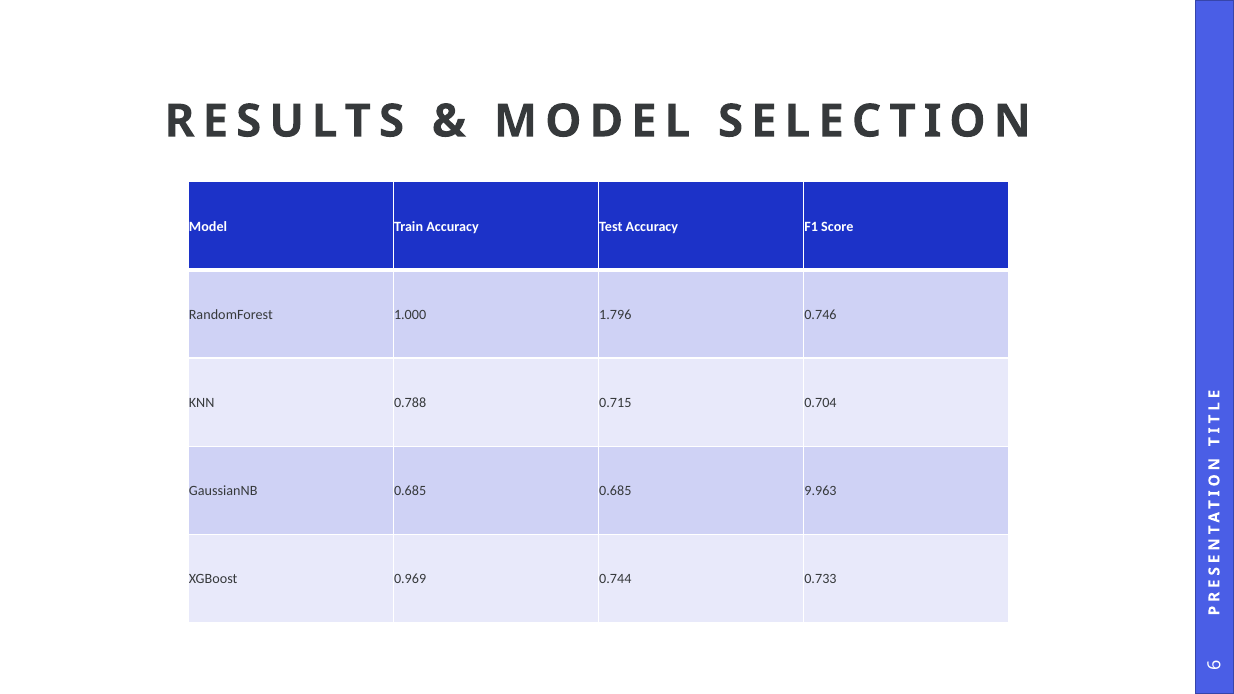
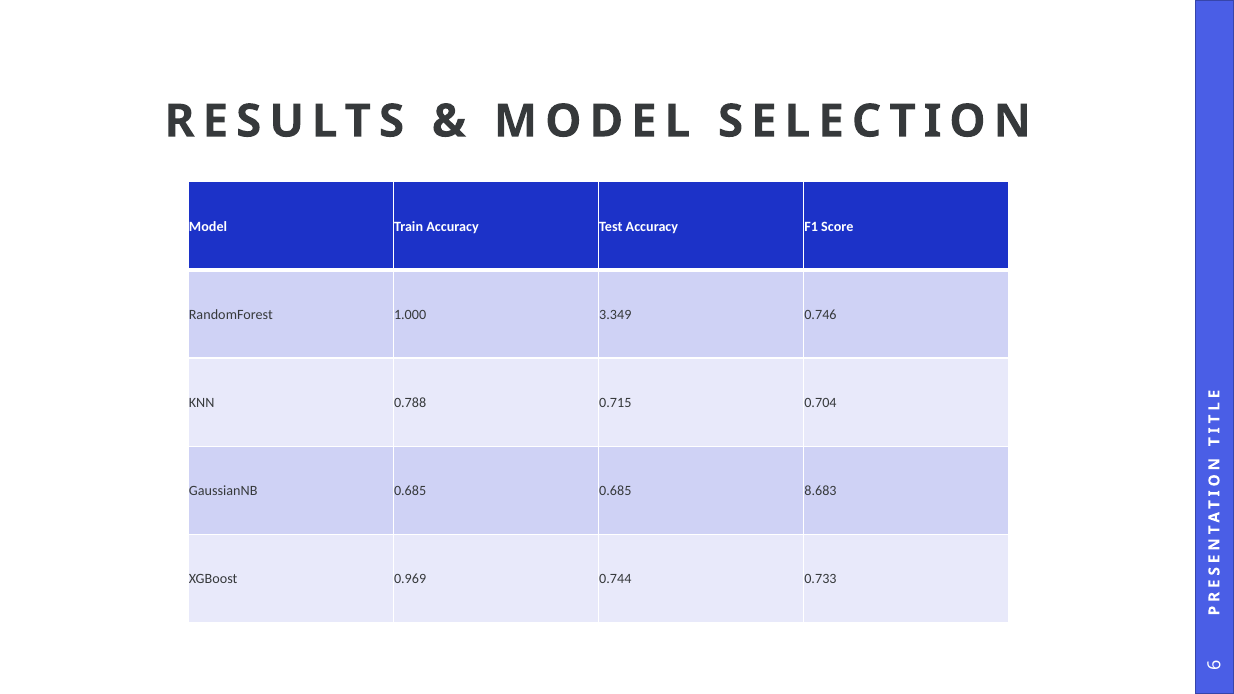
1.796: 1.796 -> 3.349
9.963: 9.963 -> 8.683
